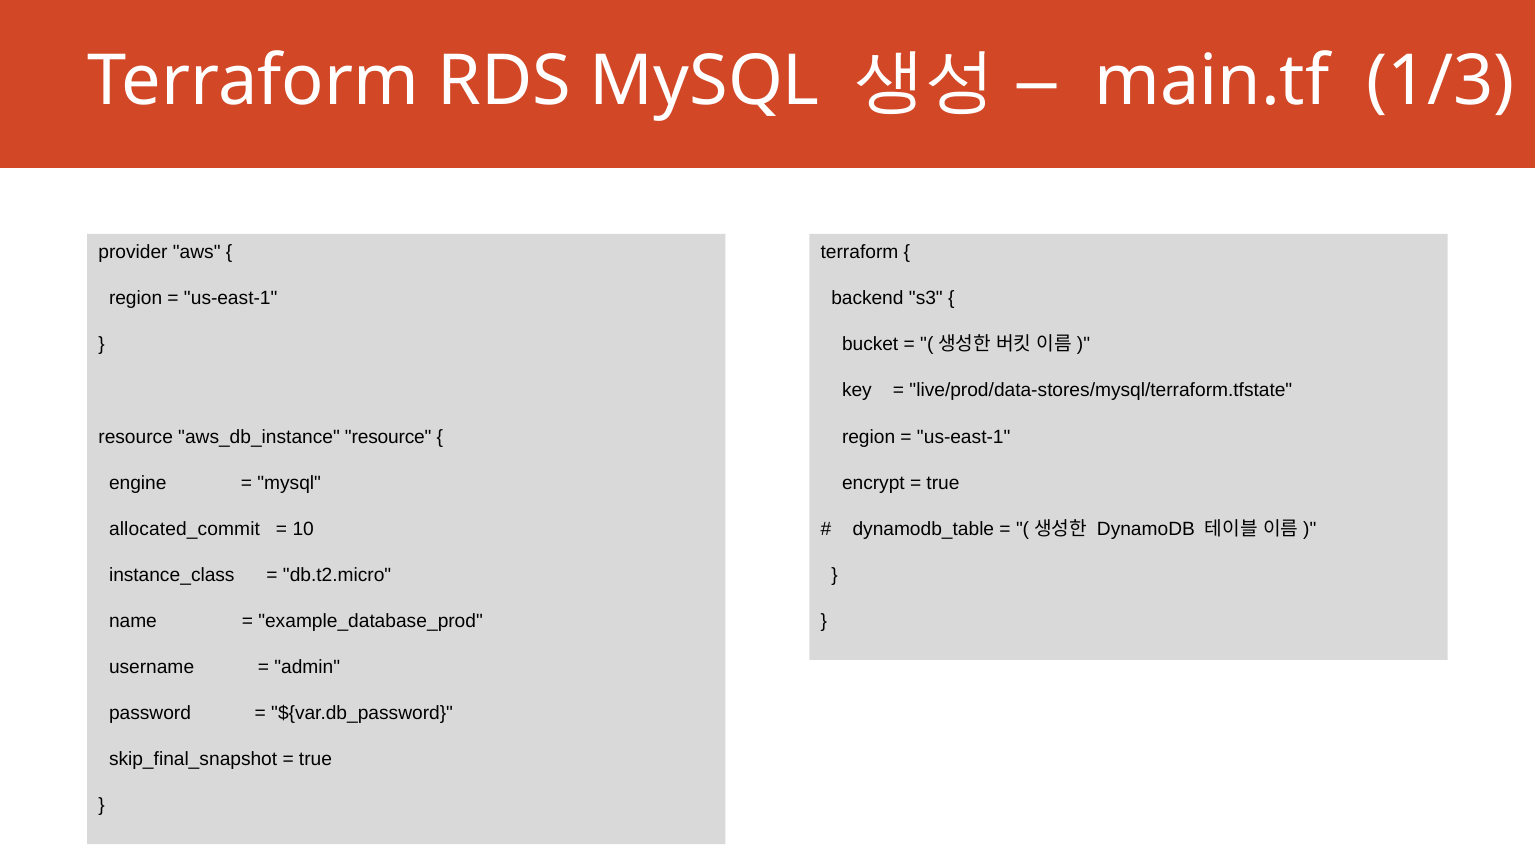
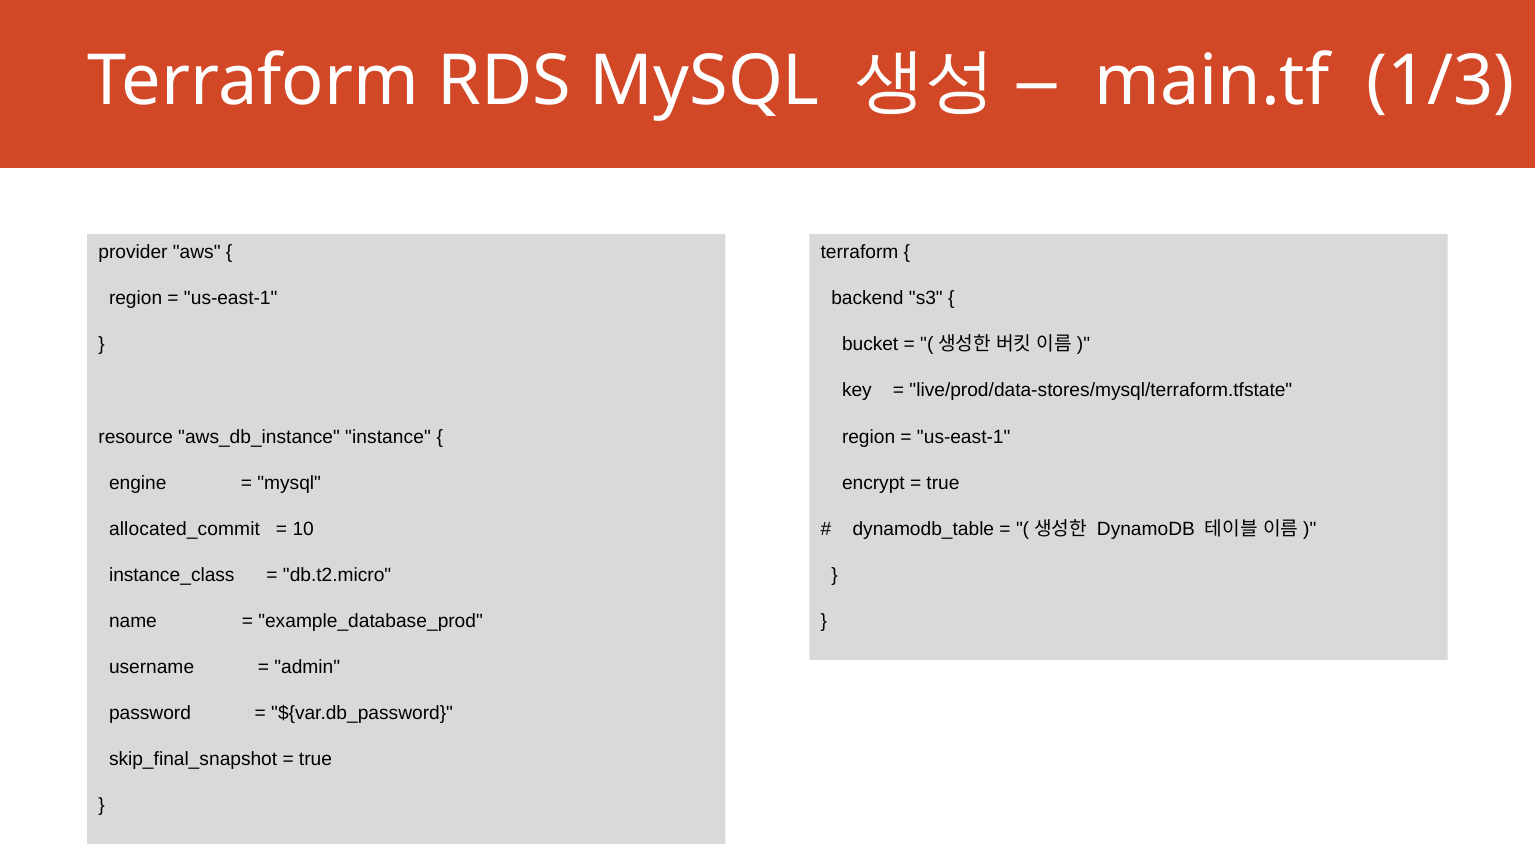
aws_db_instance resource: resource -> instance
